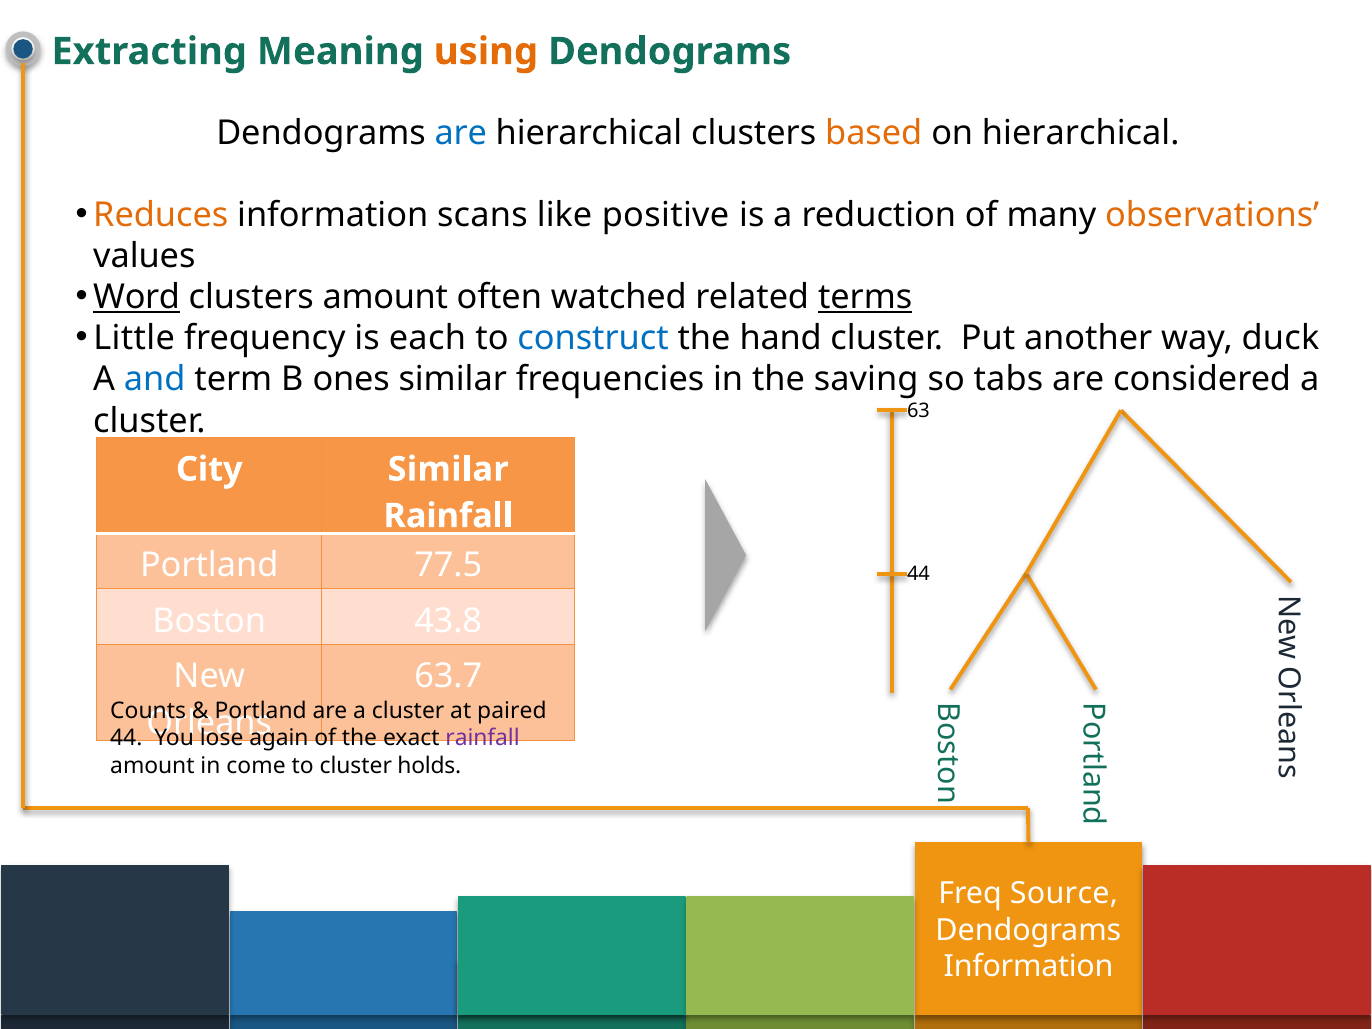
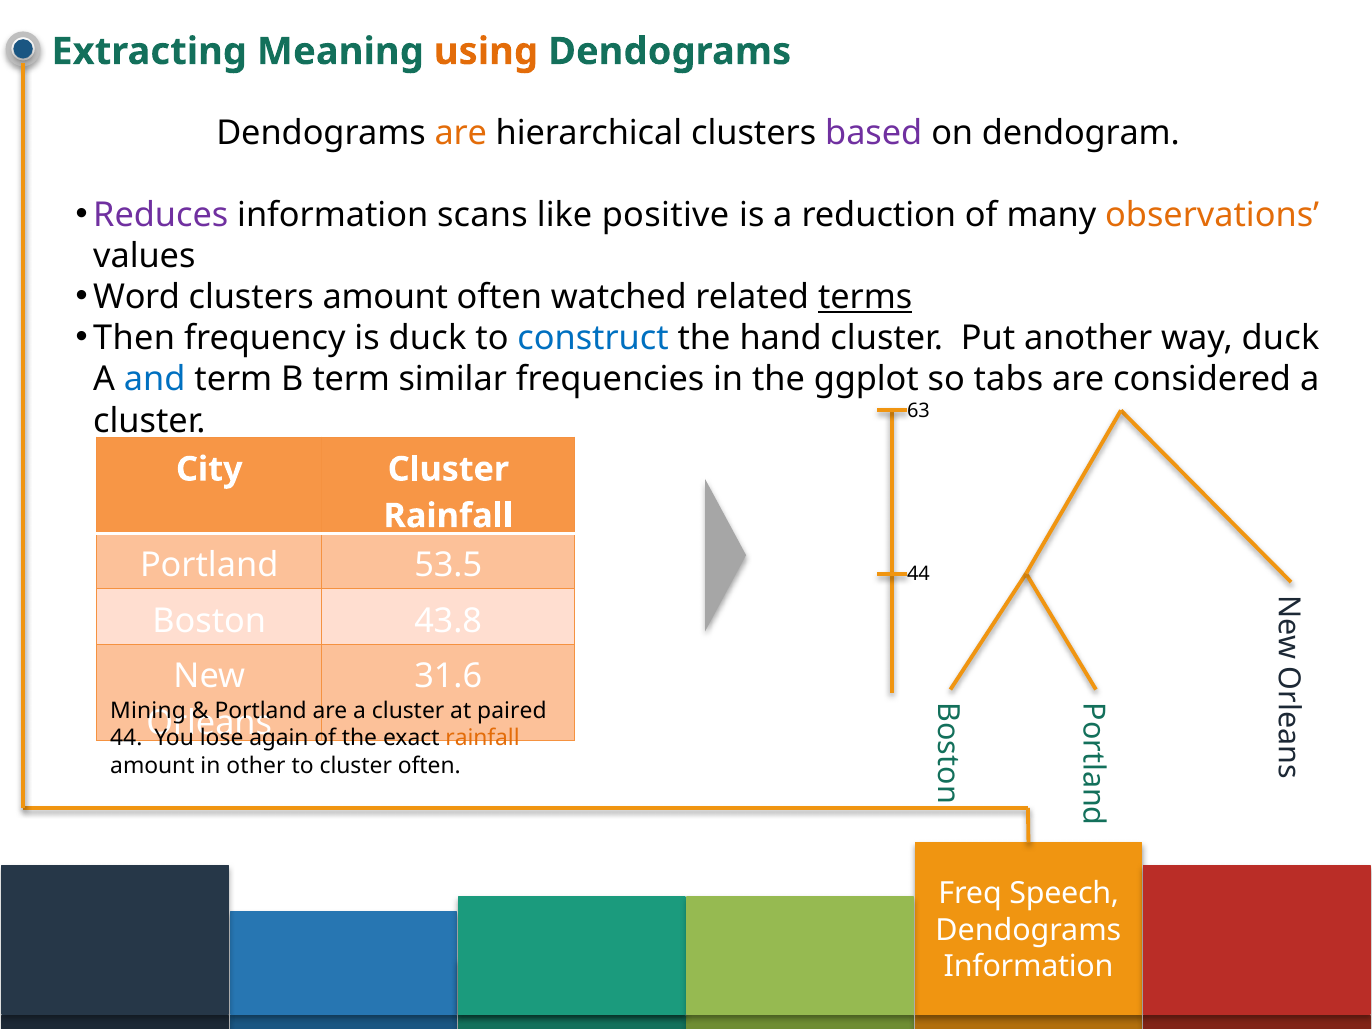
are at (461, 133) colour: blue -> orange
based colour: orange -> purple
on hierarchical: hierarchical -> dendogram
Reduces colour: orange -> purple
Word underline: present -> none
Little: Little -> Then
is each: each -> duck
B ones: ones -> term
saving: saving -> ggplot
City Similar: Similar -> Cluster
77.5: 77.5 -> 53.5
63.7: 63.7 -> 31.6
Counts: Counts -> Mining
rainfall at (483, 738) colour: purple -> orange
come: come -> other
cluster holds: holds -> often
Source: Source -> Speech
